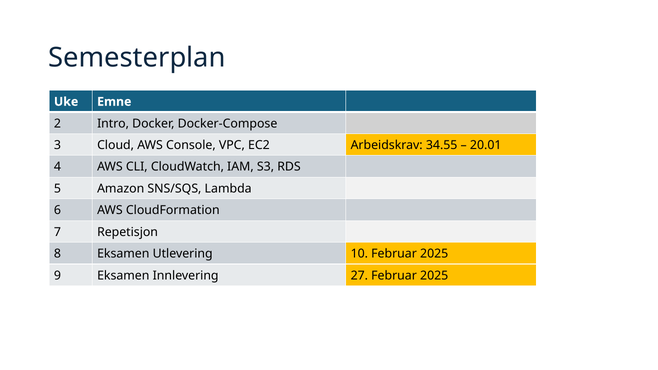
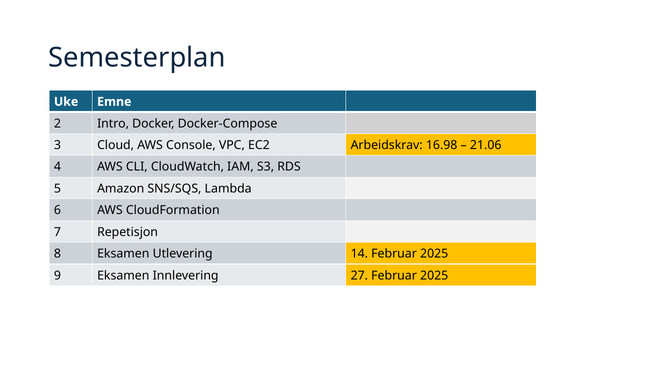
34.55: 34.55 -> 16.98
20.01: 20.01 -> 21.06
10: 10 -> 14
